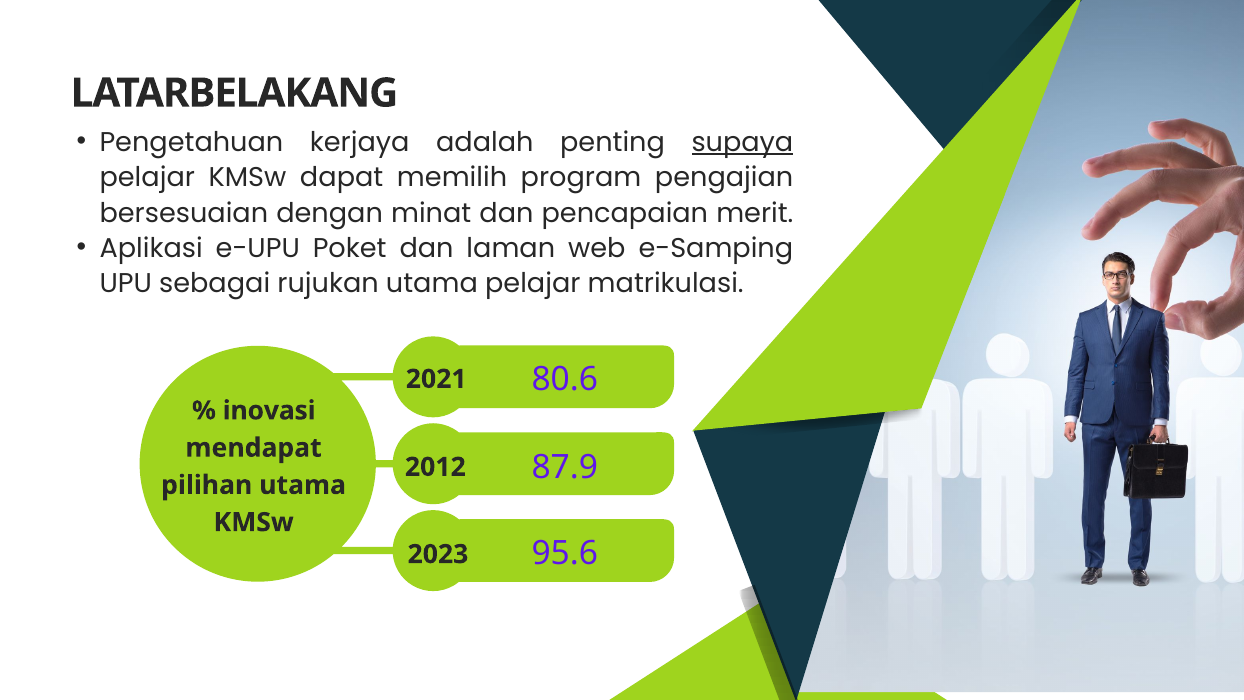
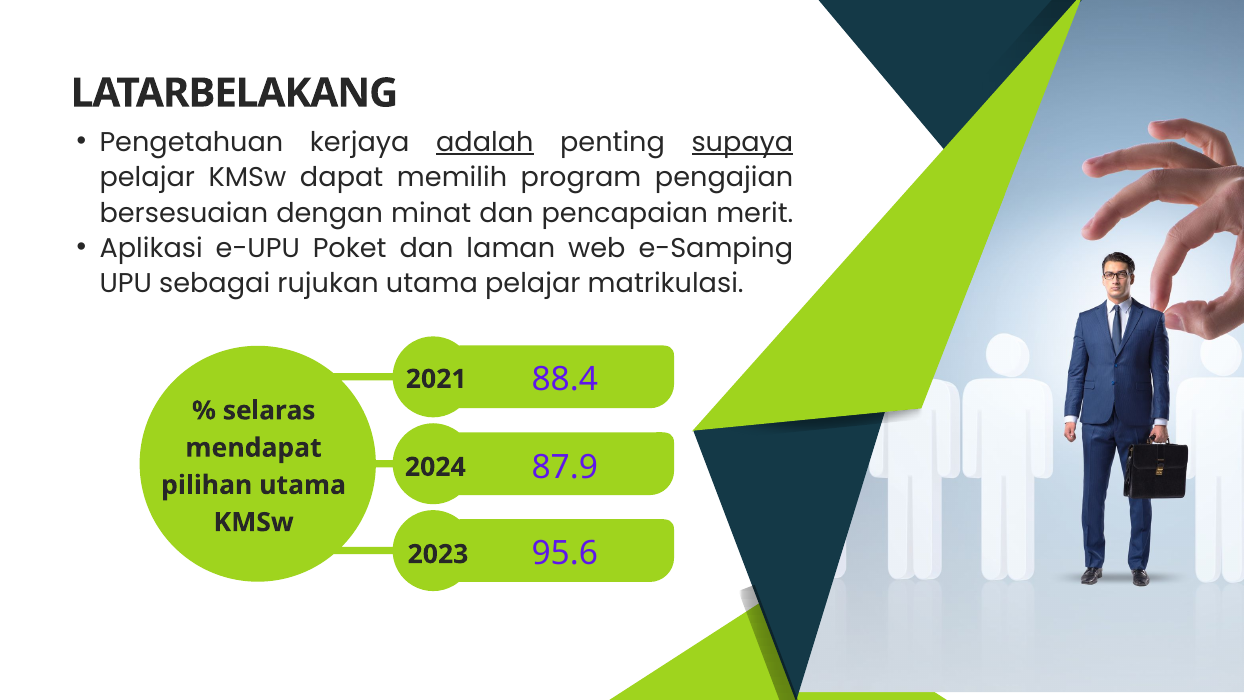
adalah underline: none -> present
80.6: 80.6 -> 88.4
inovasi: inovasi -> selaras
2012: 2012 -> 2024
